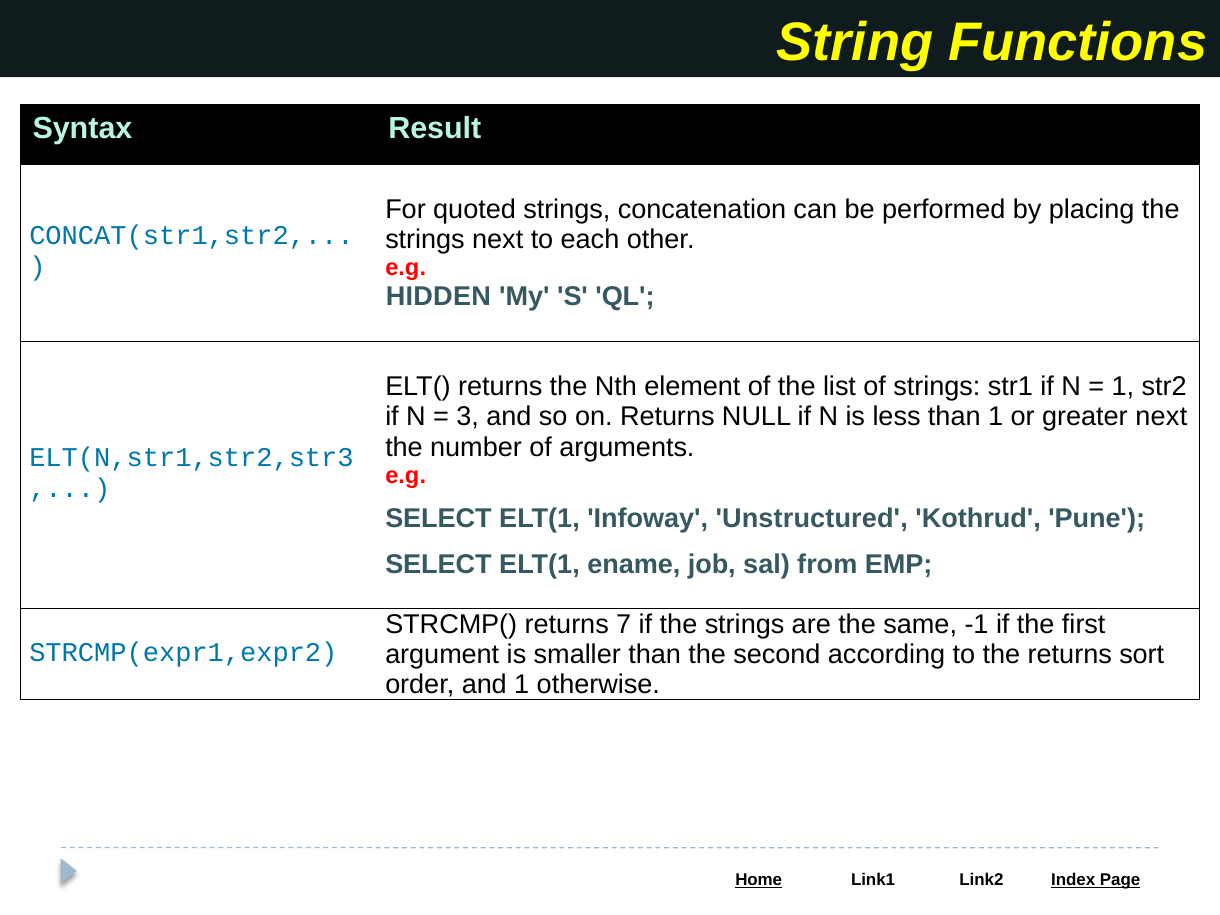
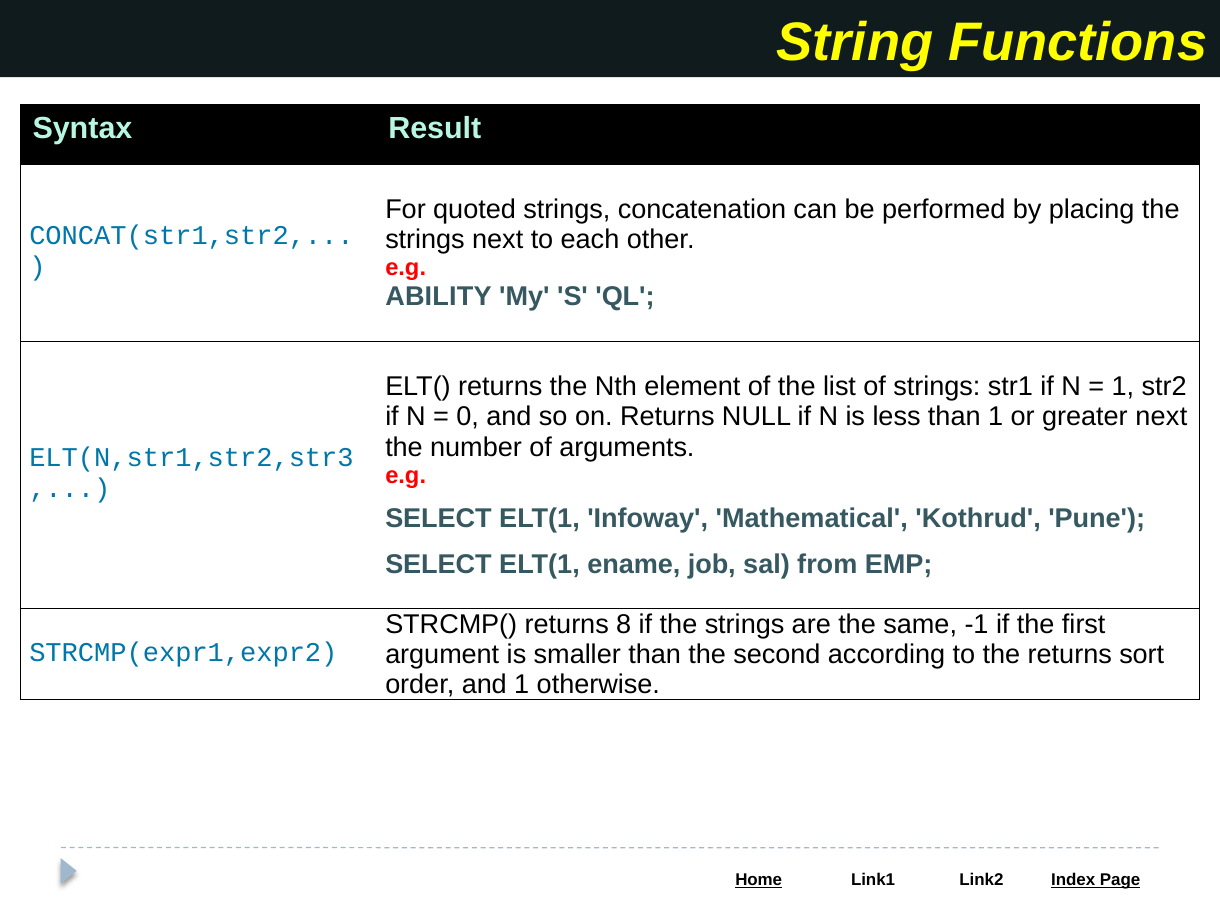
HIDDEN: HIDDEN -> ABILITY
3: 3 -> 0
Unstructured: Unstructured -> Mathematical
7: 7 -> 8
